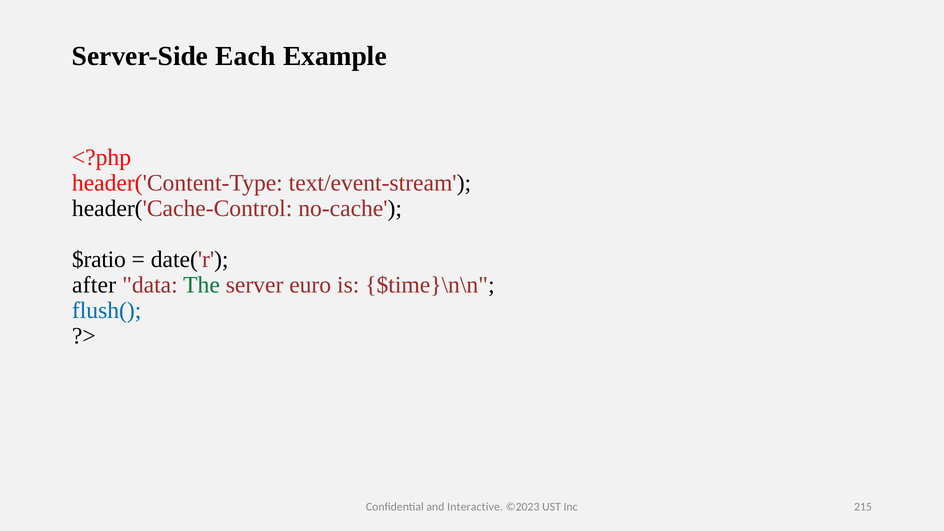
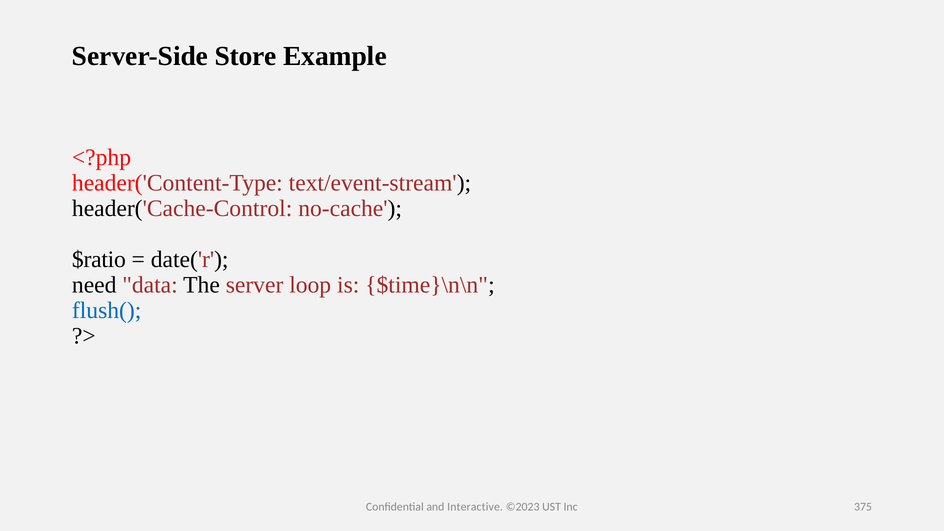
Each: Each -> Store
after: after -> need
The colour: green -> black
euro: euro -> loop
215: 215 -> 375
